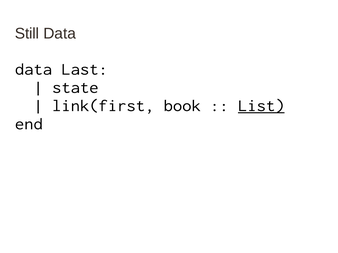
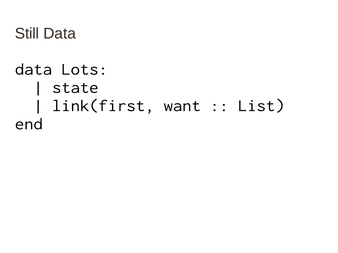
Last: Last -> Lots
book: book -> want
List underline: present -> none
